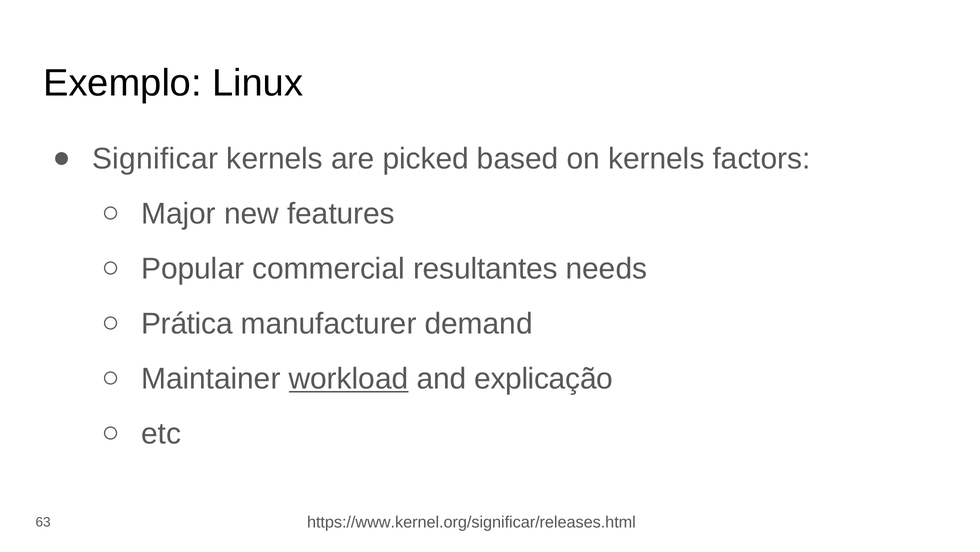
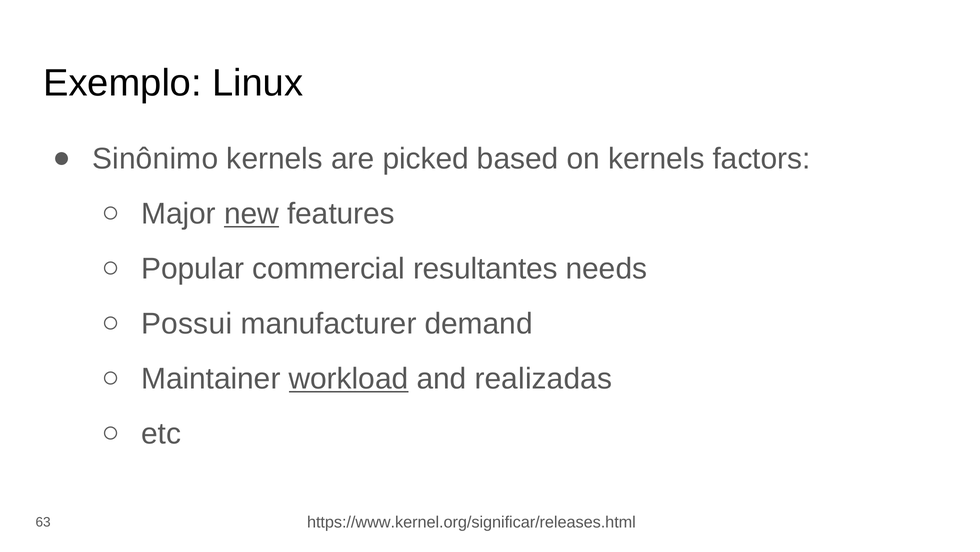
Significar: Significar -> Sinônimo
new underline: none -> present
Prática: Prática -> Possui
explicação: explicação -> realizadas
